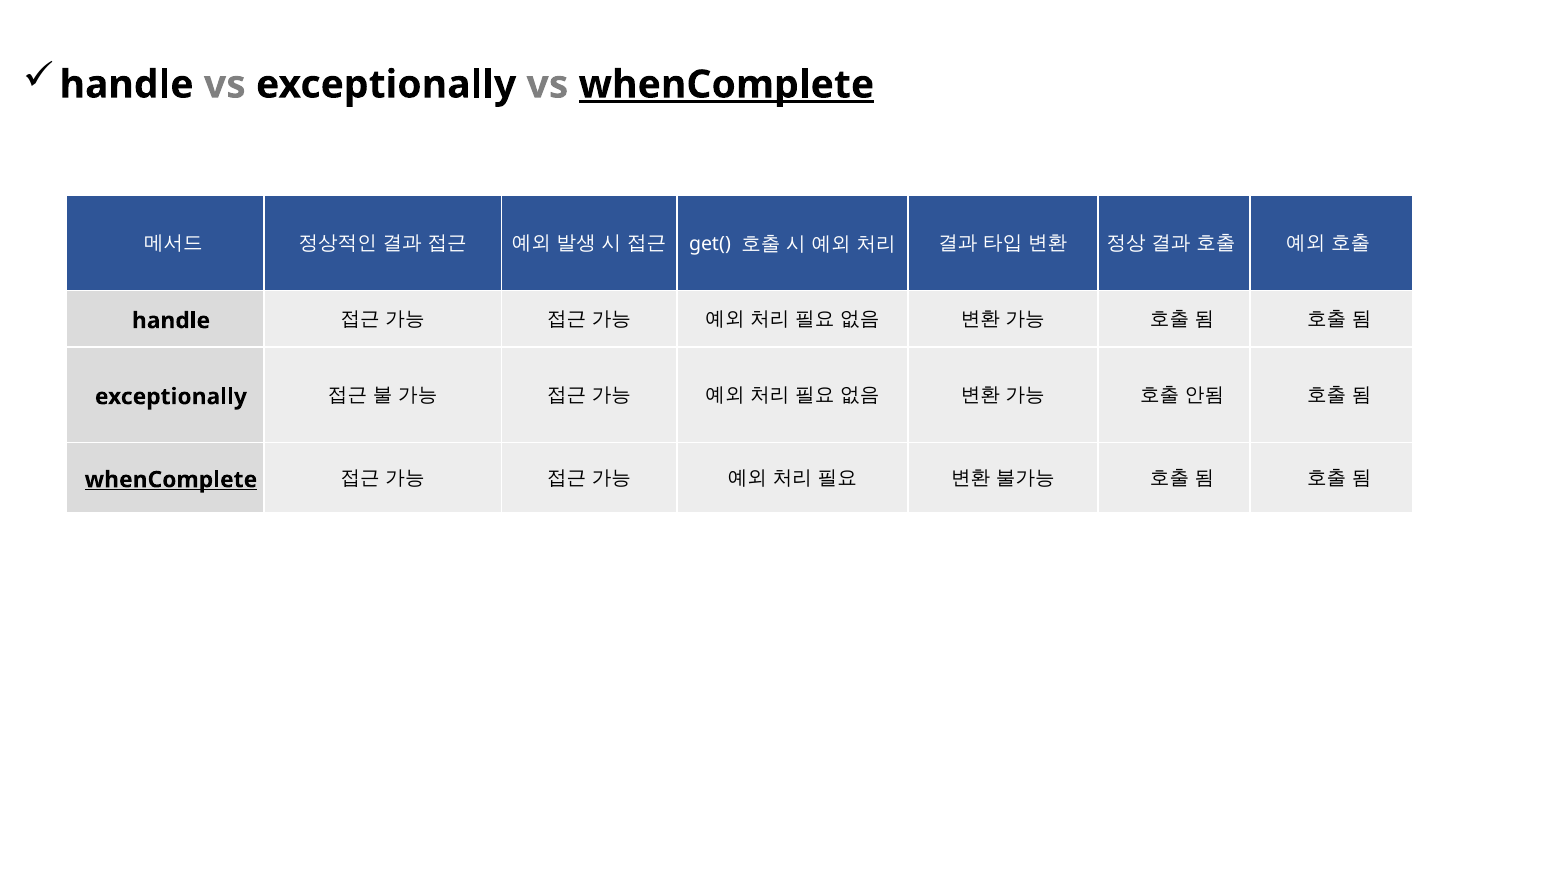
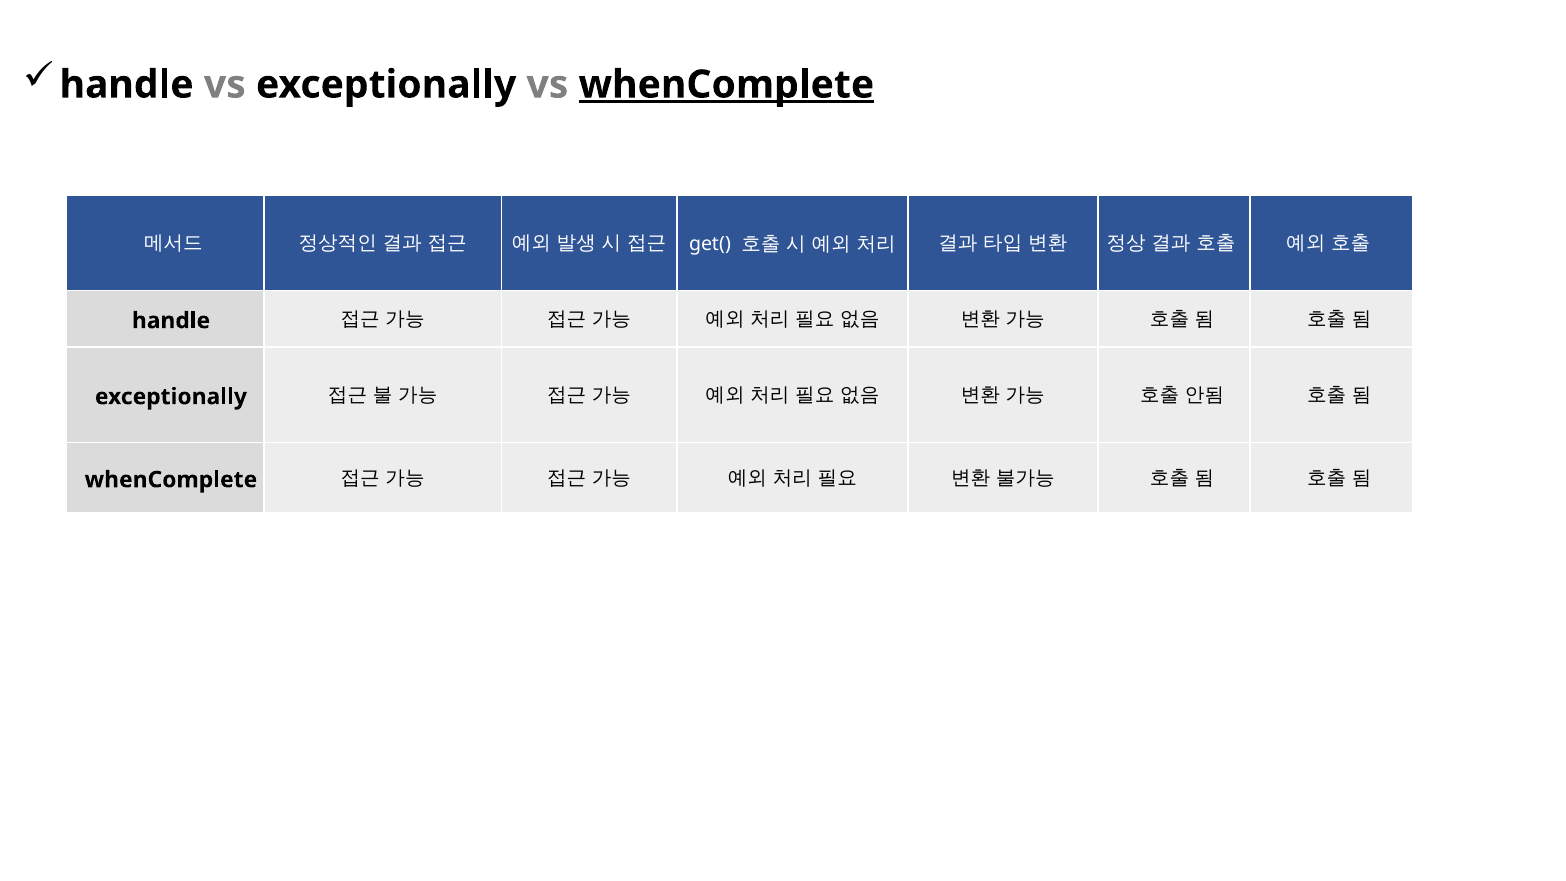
whenComplete at (171, 480) underline: present -> none
